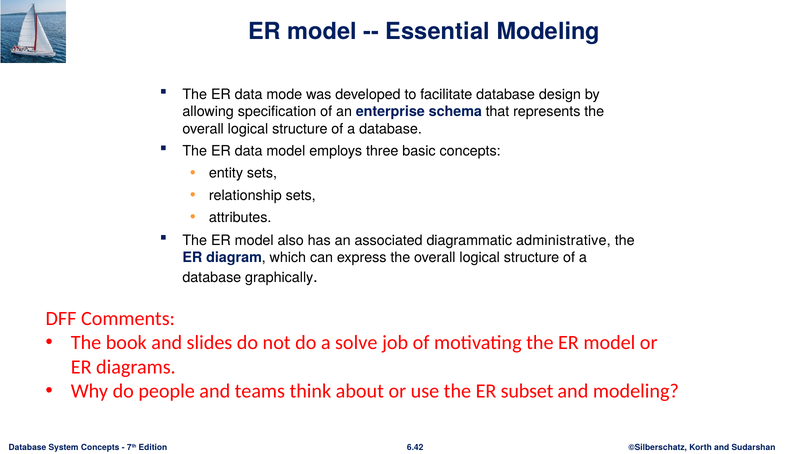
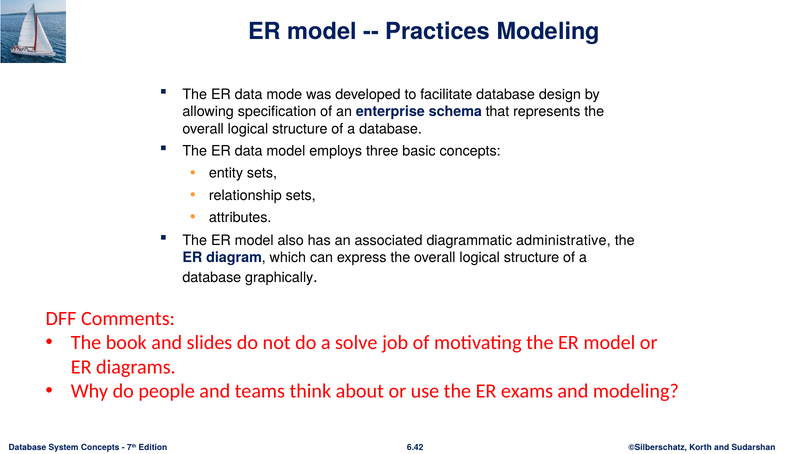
Essential: Essential -> Practices
subset: subset -> exams
